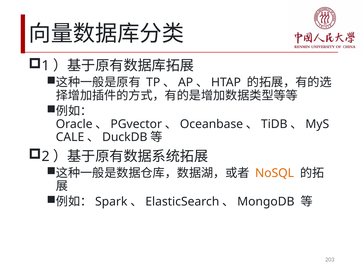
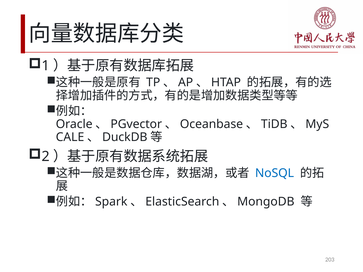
NoSQL colour: orange -> blue
